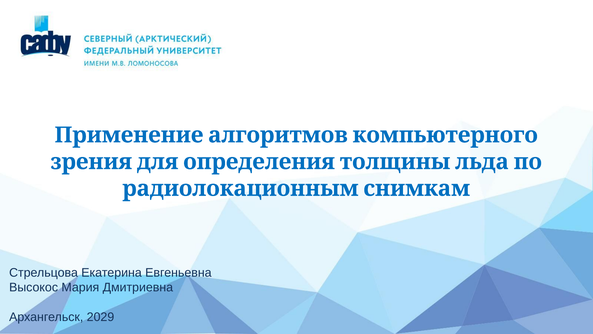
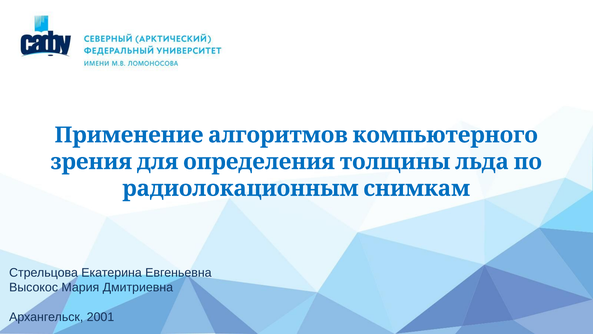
2029: 2029 -> 2001
